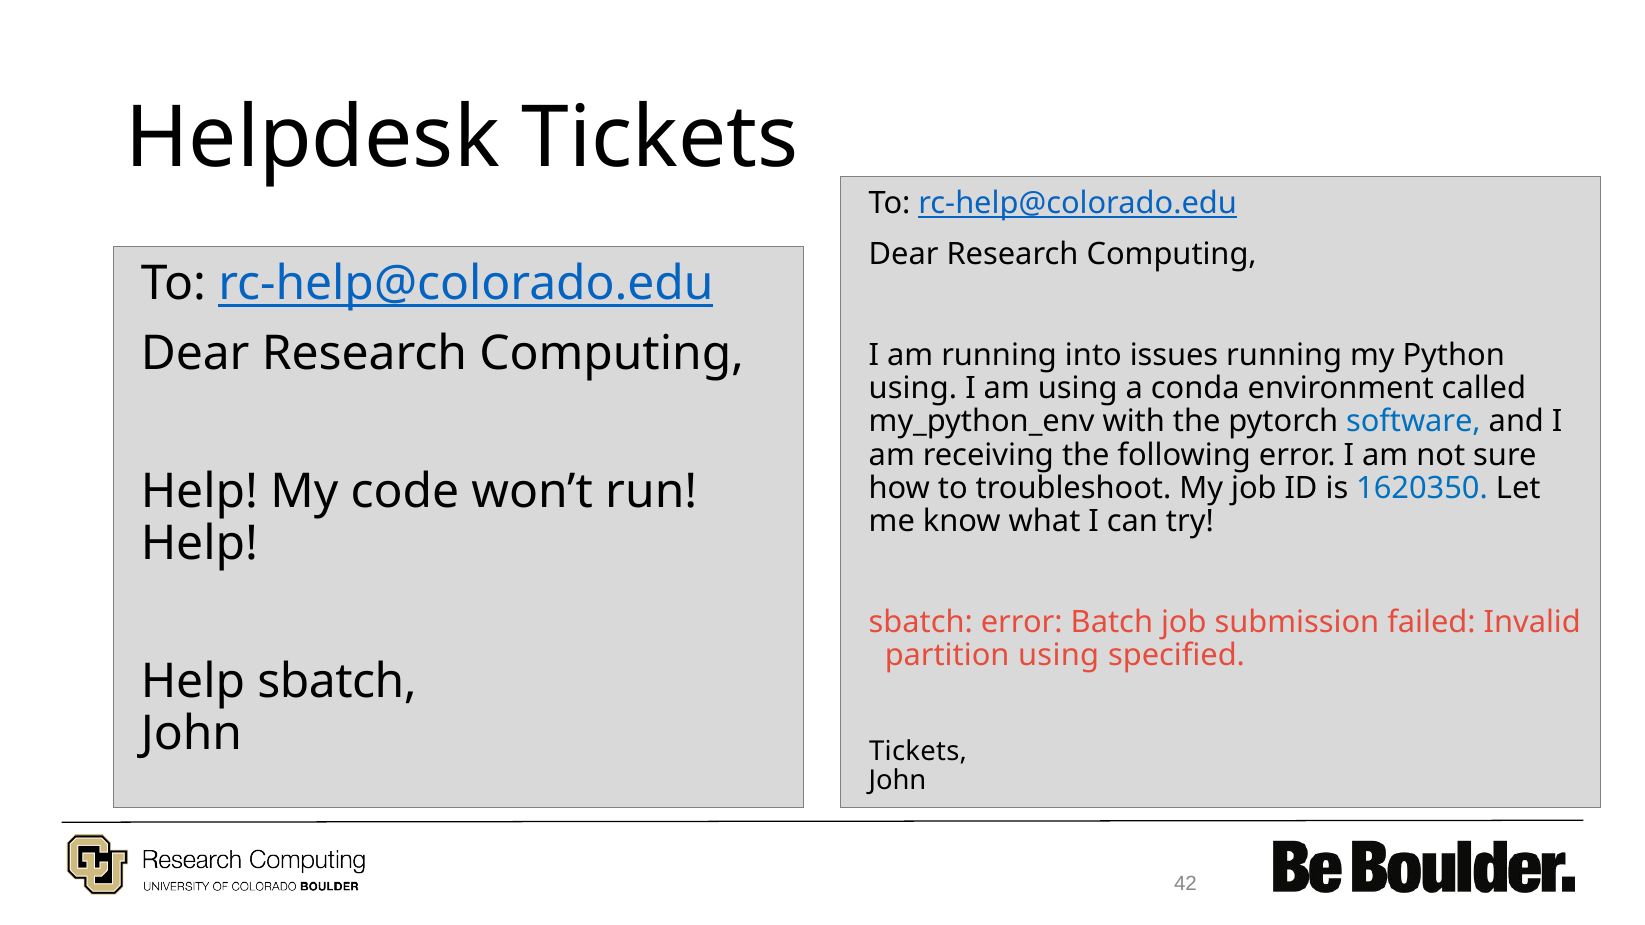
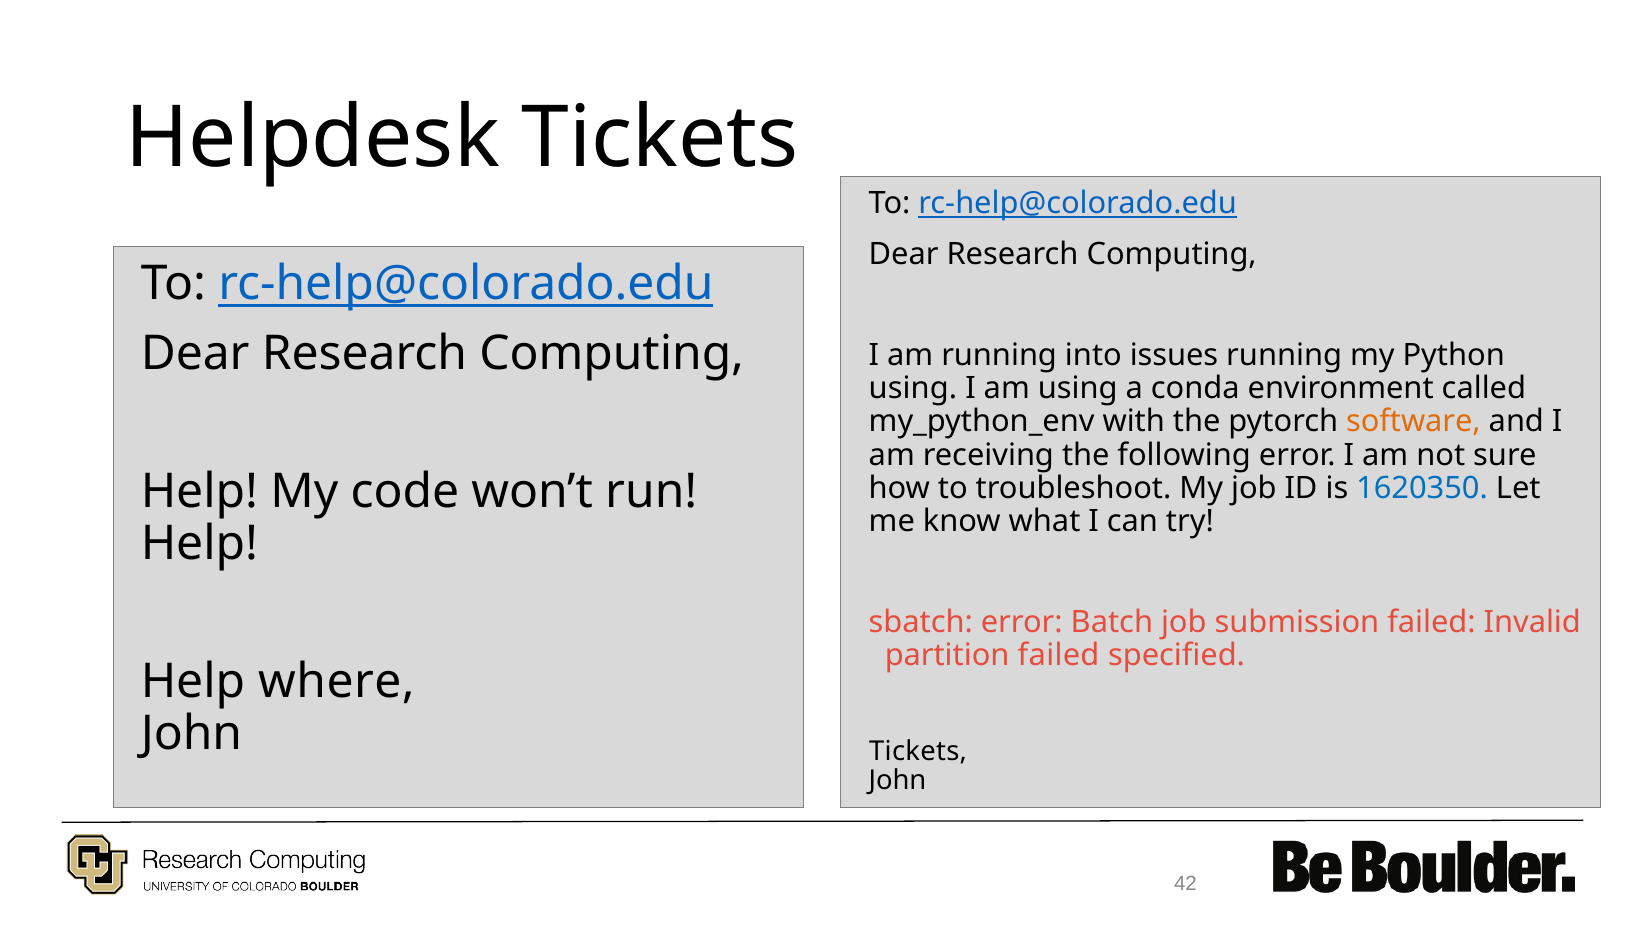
software colour: blue -> orange
partition using: using -> failed
Help sbatch: sbatch -> where
